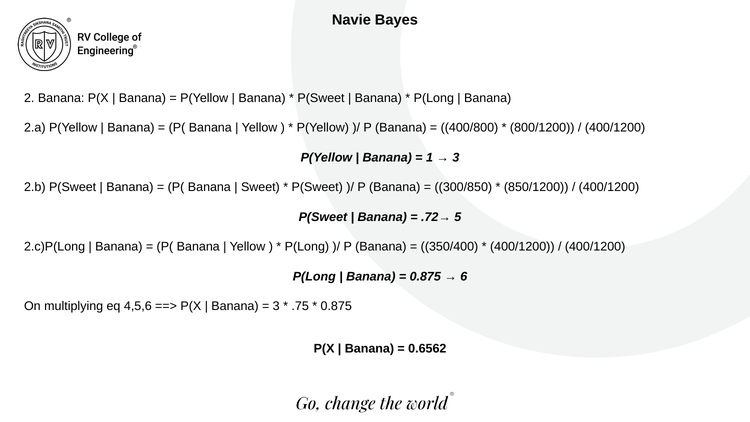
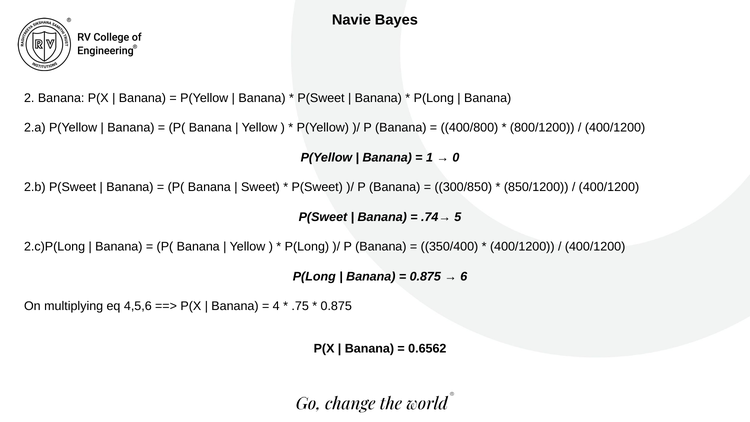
3 at (456, 157): 3 -> 0
.72→: .72→ -> .74→
3 at (276, 306): 3 -> 4
